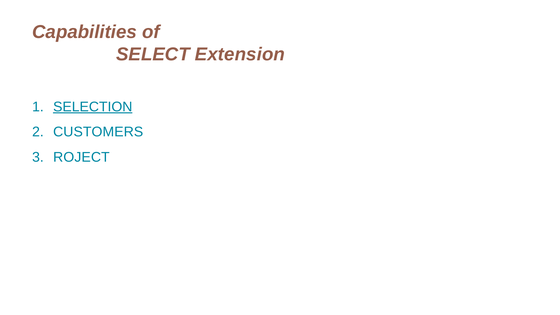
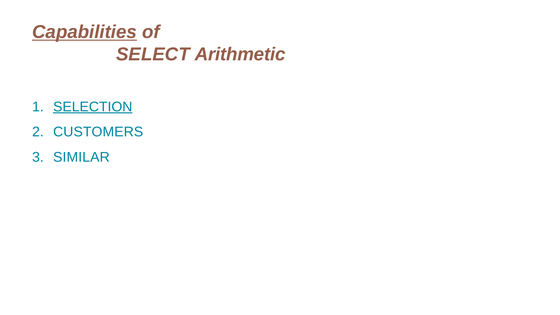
Capabilities underline: none -> present
Extension: Extension -> Arithmetic
ROJECT: ROJECT -> SIMILAR
